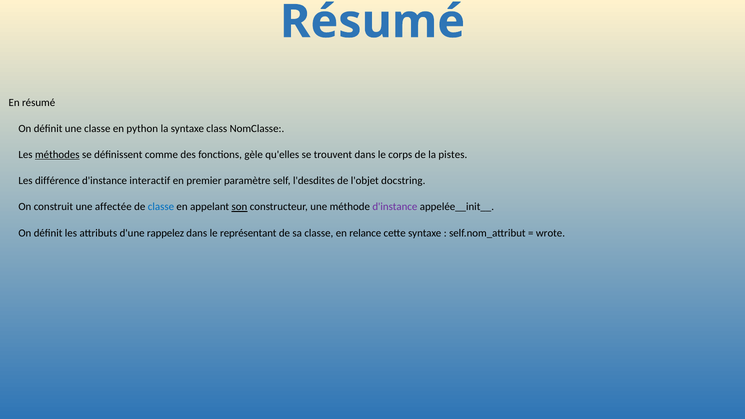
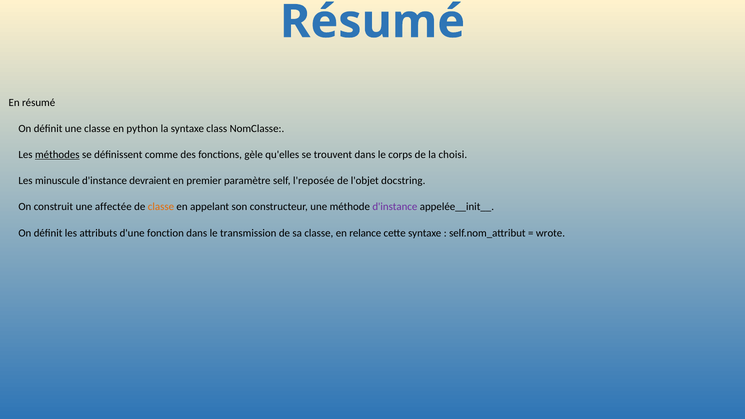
pistes: pistes -> choisi
différence: différence -> minuscule
interactif: interactif -> devraient
l'desdites: l'desdites -> l'reposée
classe at (161, 207) colour: blue -> orange
son underline: present -> none
rappelez: rappelez -> fonction
représentant: représentant -> transmission
